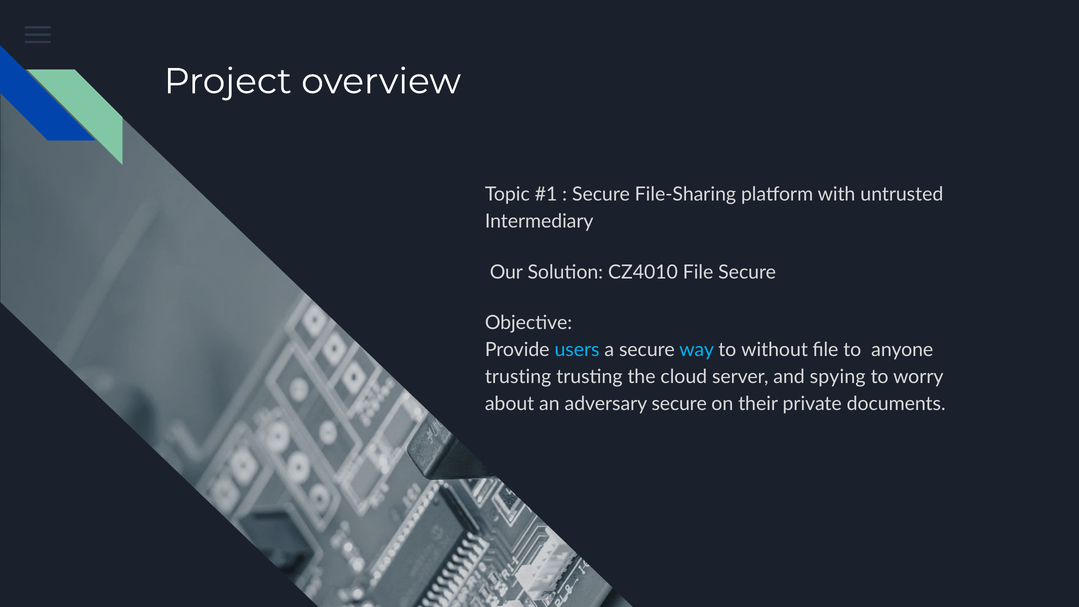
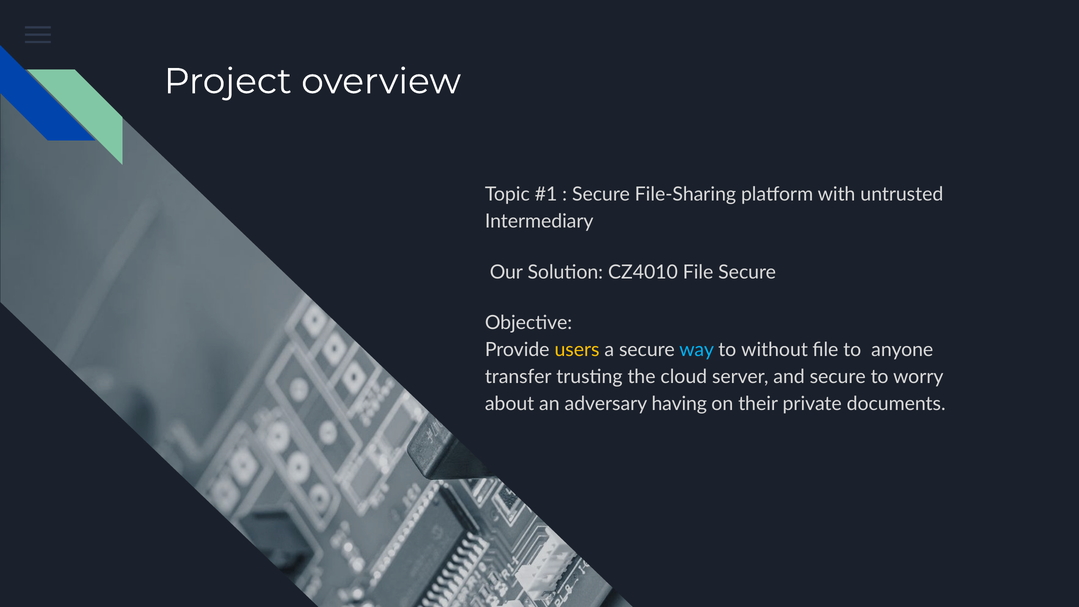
users colour: light blue -> yellow
trusting at (518, 377): trusting -> transfer
and spying: spying -> secure
adversary secure: secure -> having
